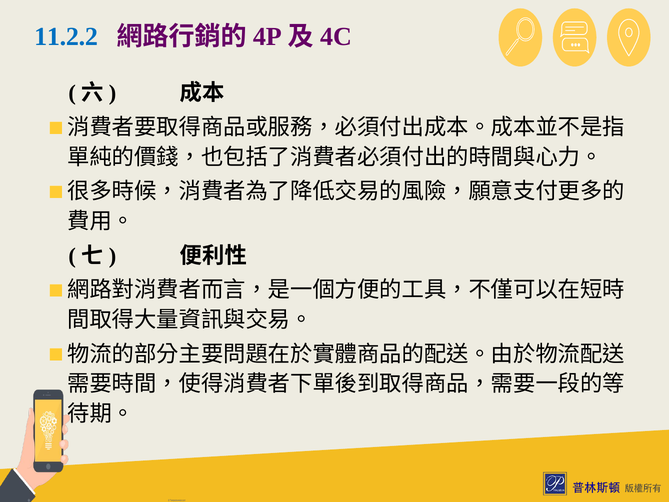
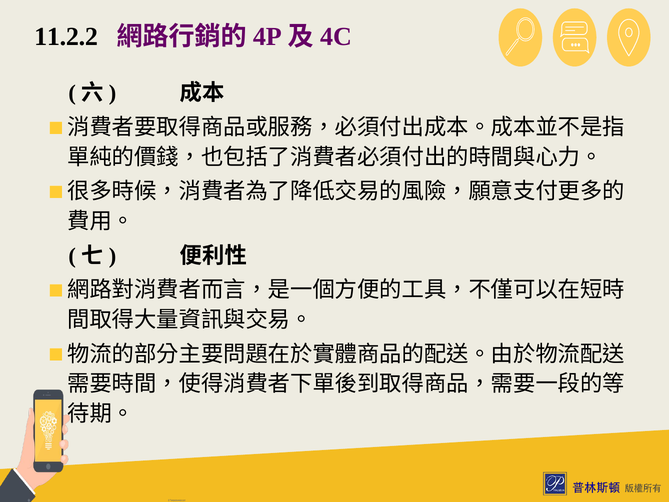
11.2.2 colour: blue -> black
